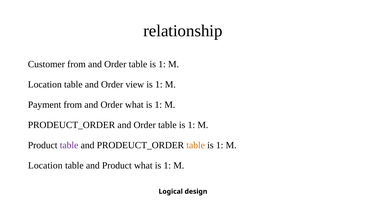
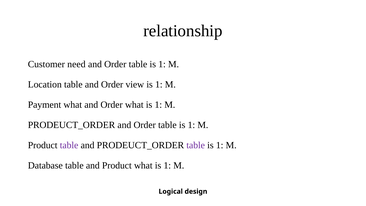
Customer from: from -> need
Payment from: from -> what
table at (196, 145) colour: orange -> purple
Location at (45, 165): Location -> Database
